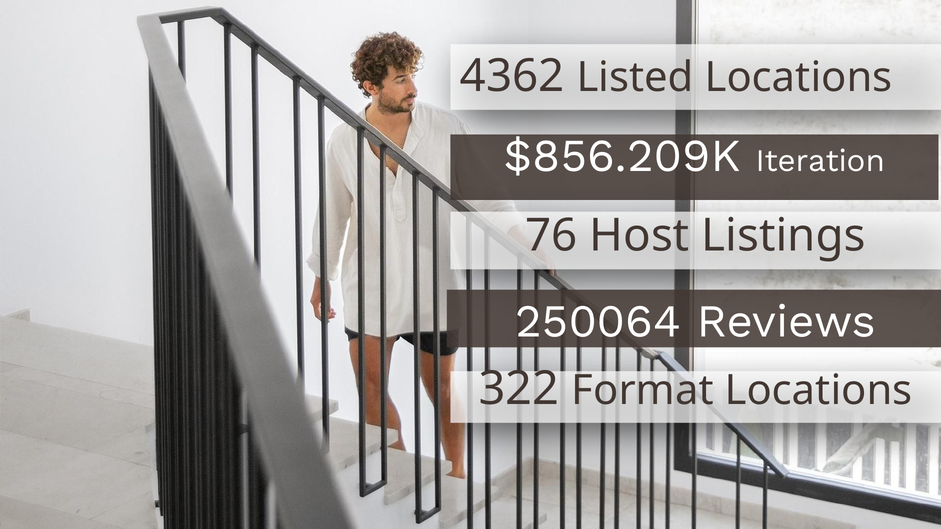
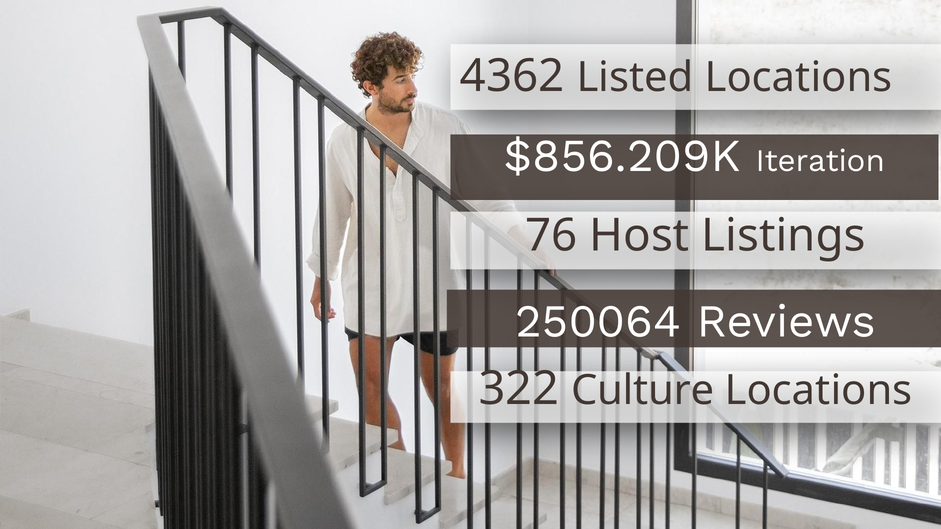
Format: Format -> Culture
